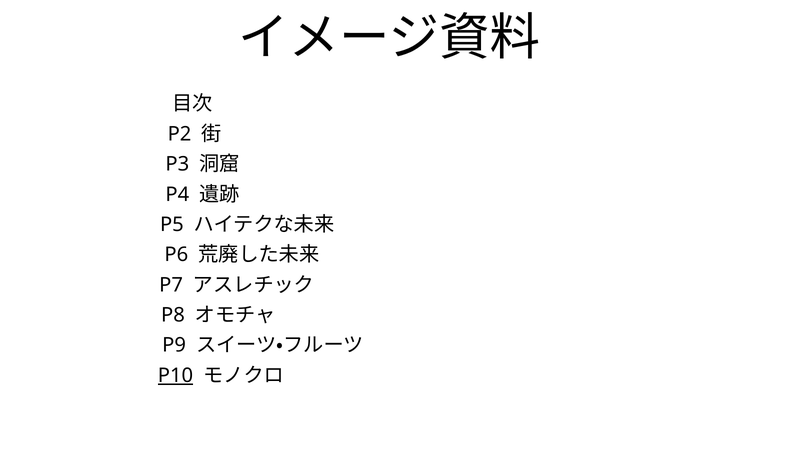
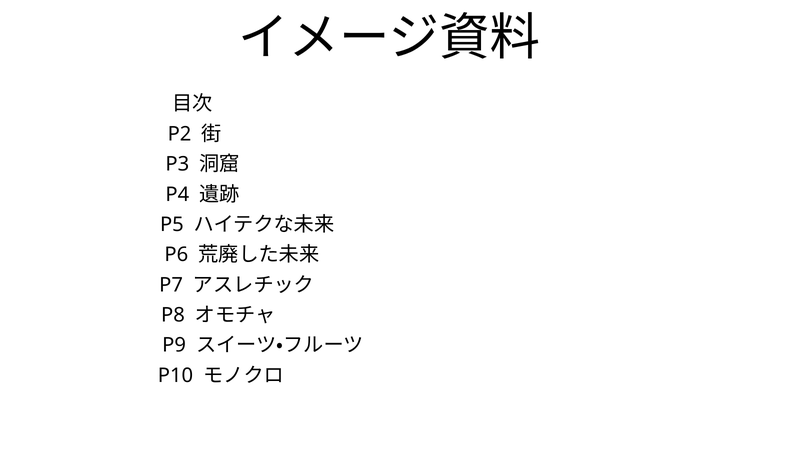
P10 underline: present -> none
